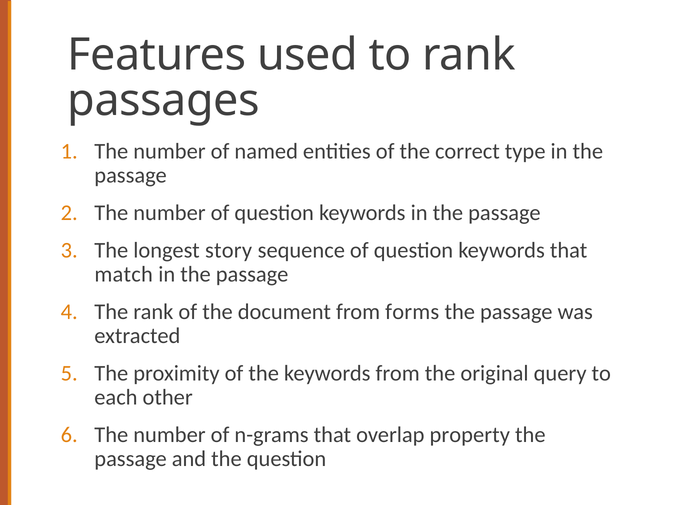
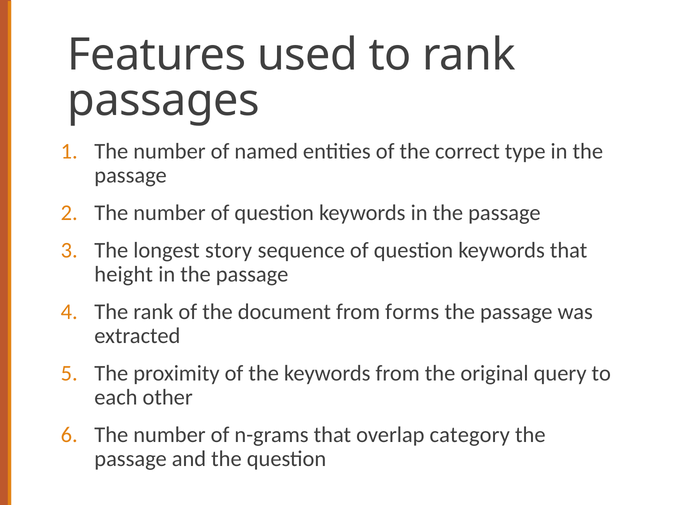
match: match -> height
property: property -> category
